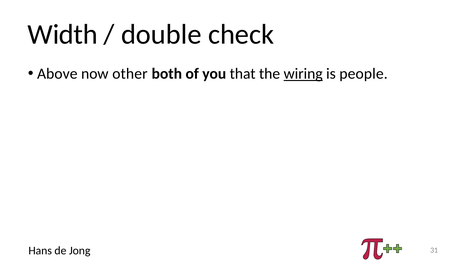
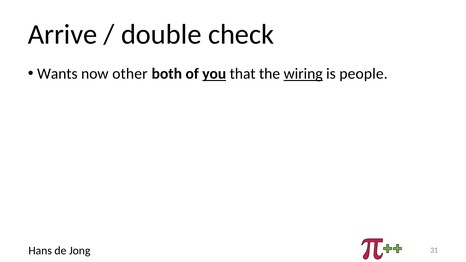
Width: Width -> Arrive
Above: Above -> Wants
you underline: none -> present
